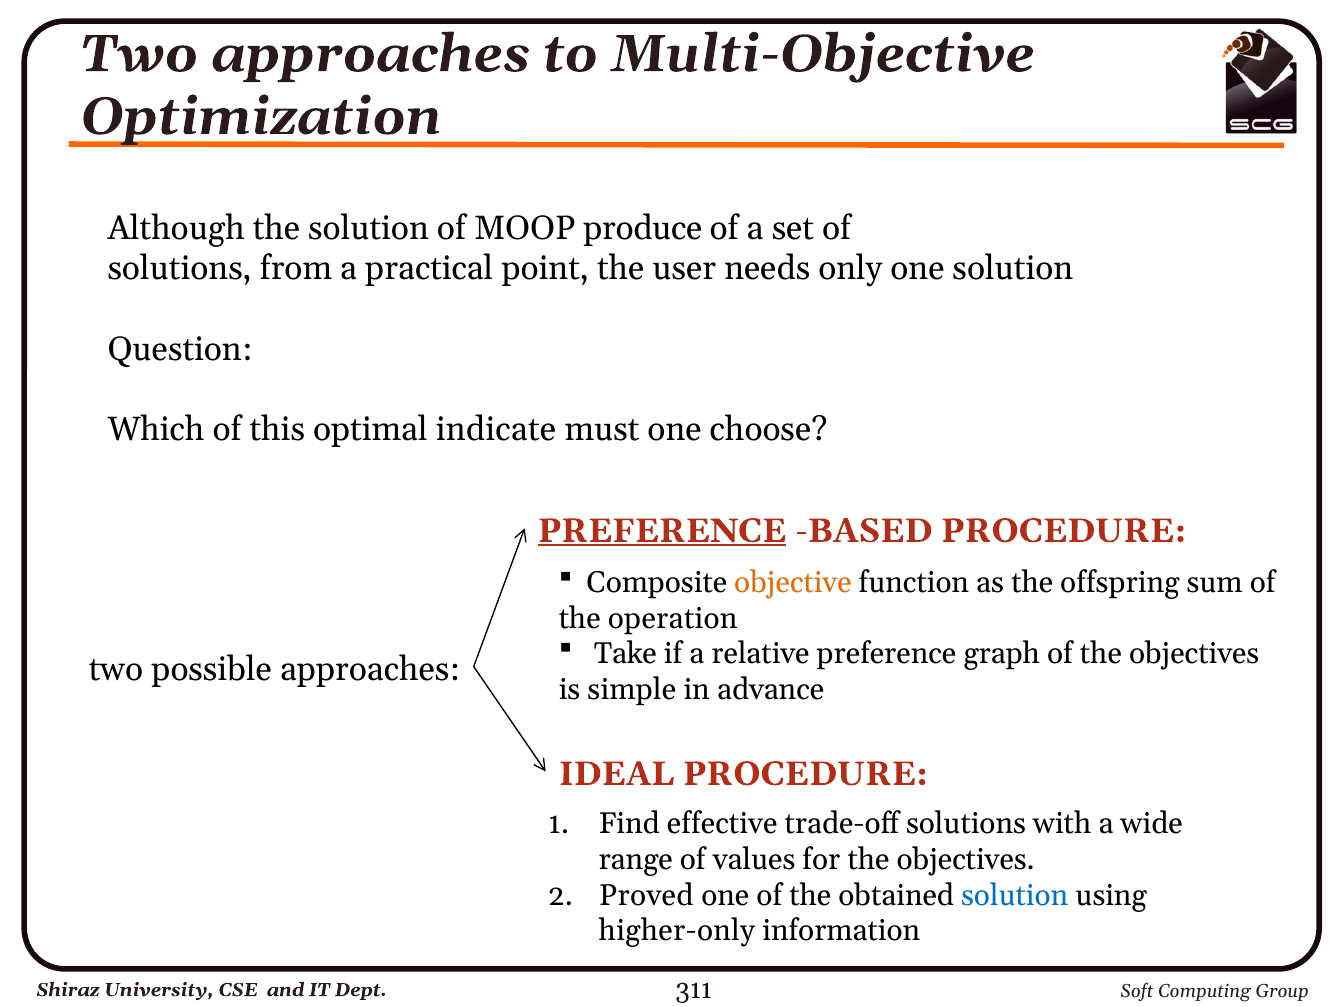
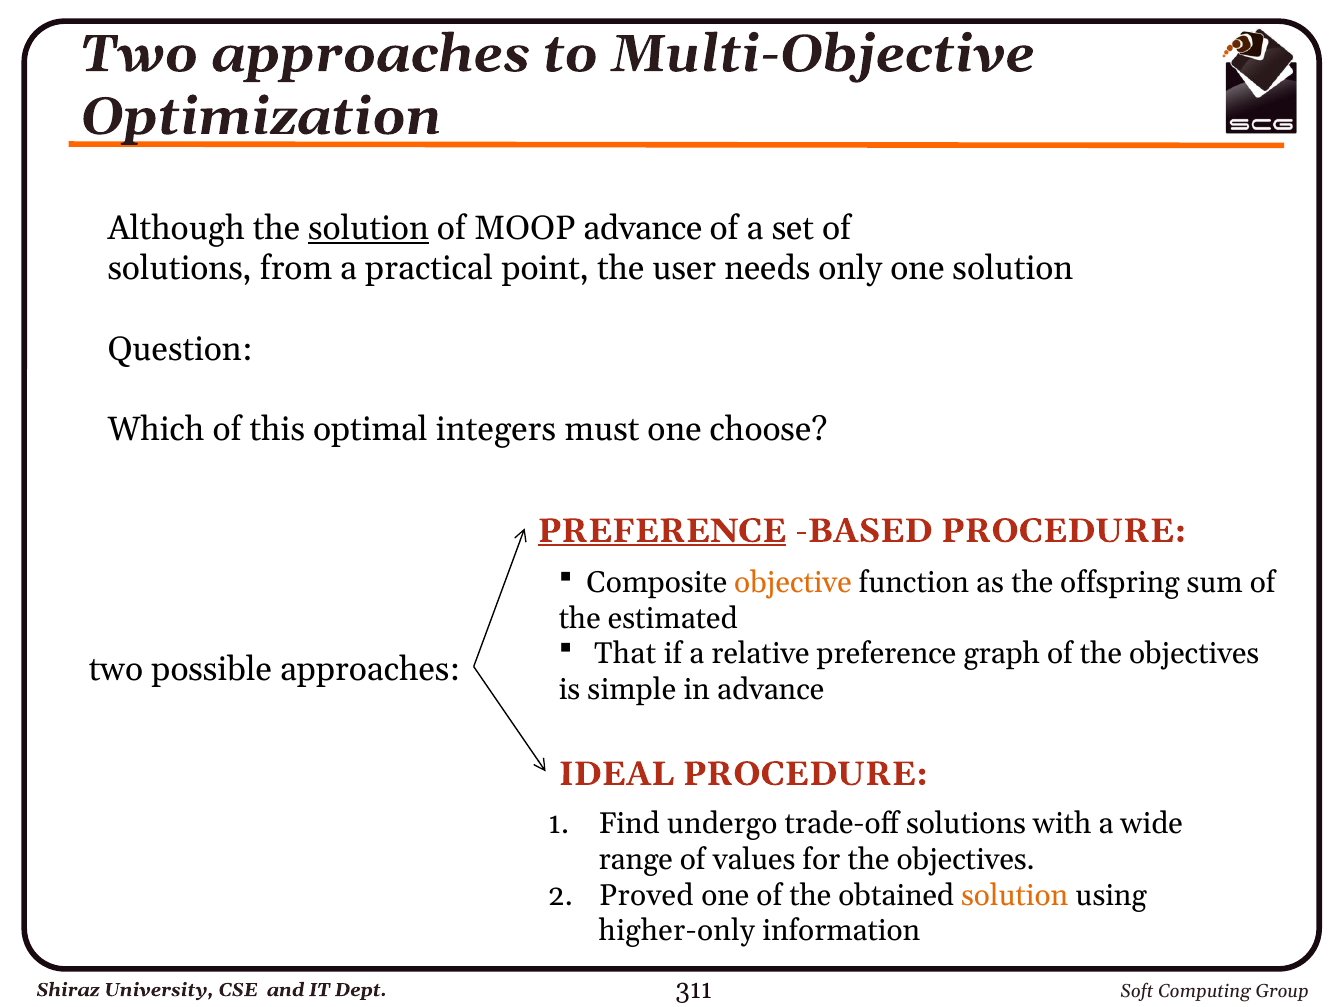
solution at (369, 228) underline: none -> present
MOOP produce: produce -> advance
indicate: indicate -> integers
operation: operation -> estimated
Take: Take -> That
effective: effective -> undergo
solution at (1015, 896) colour: blue -> orange
